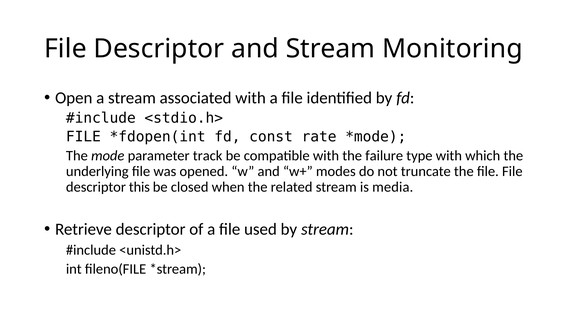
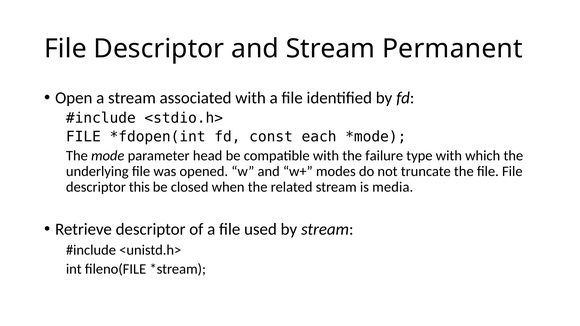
Monitoring: Monitoring -> Permanent
rate: rate -> each
track: track -> head
